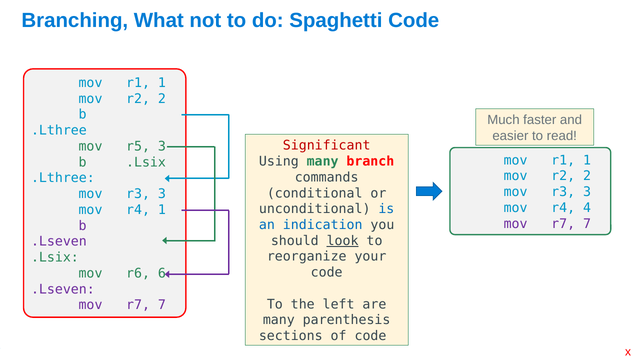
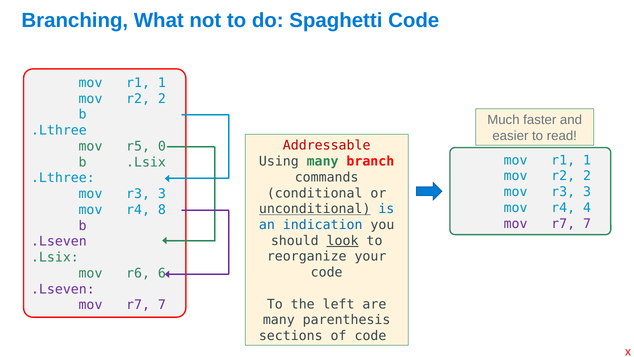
Significant: Significant -> Addressable
r5 3: 3 -> 0
unconditional underline: none -> present
r4 1: 1 -> 8
